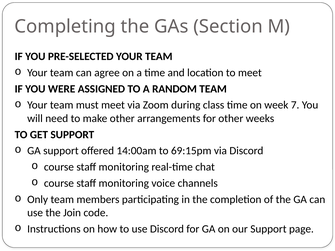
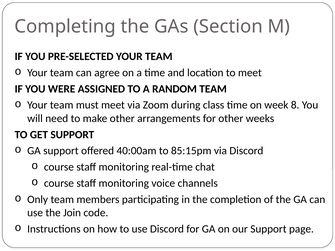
7: 7 -> 8
14:00am: 14:00am -> 40:00am
69:15pm: 69:15pm -> 85:15pm
